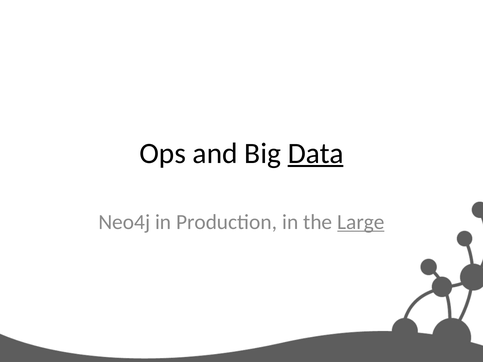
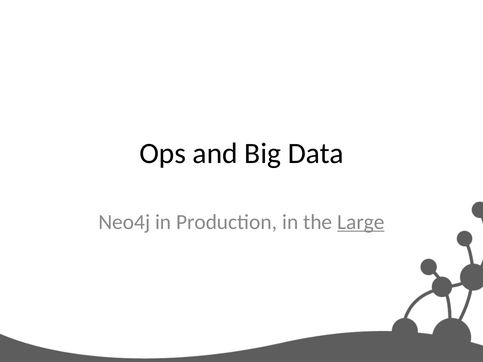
Data underline: present -> none
